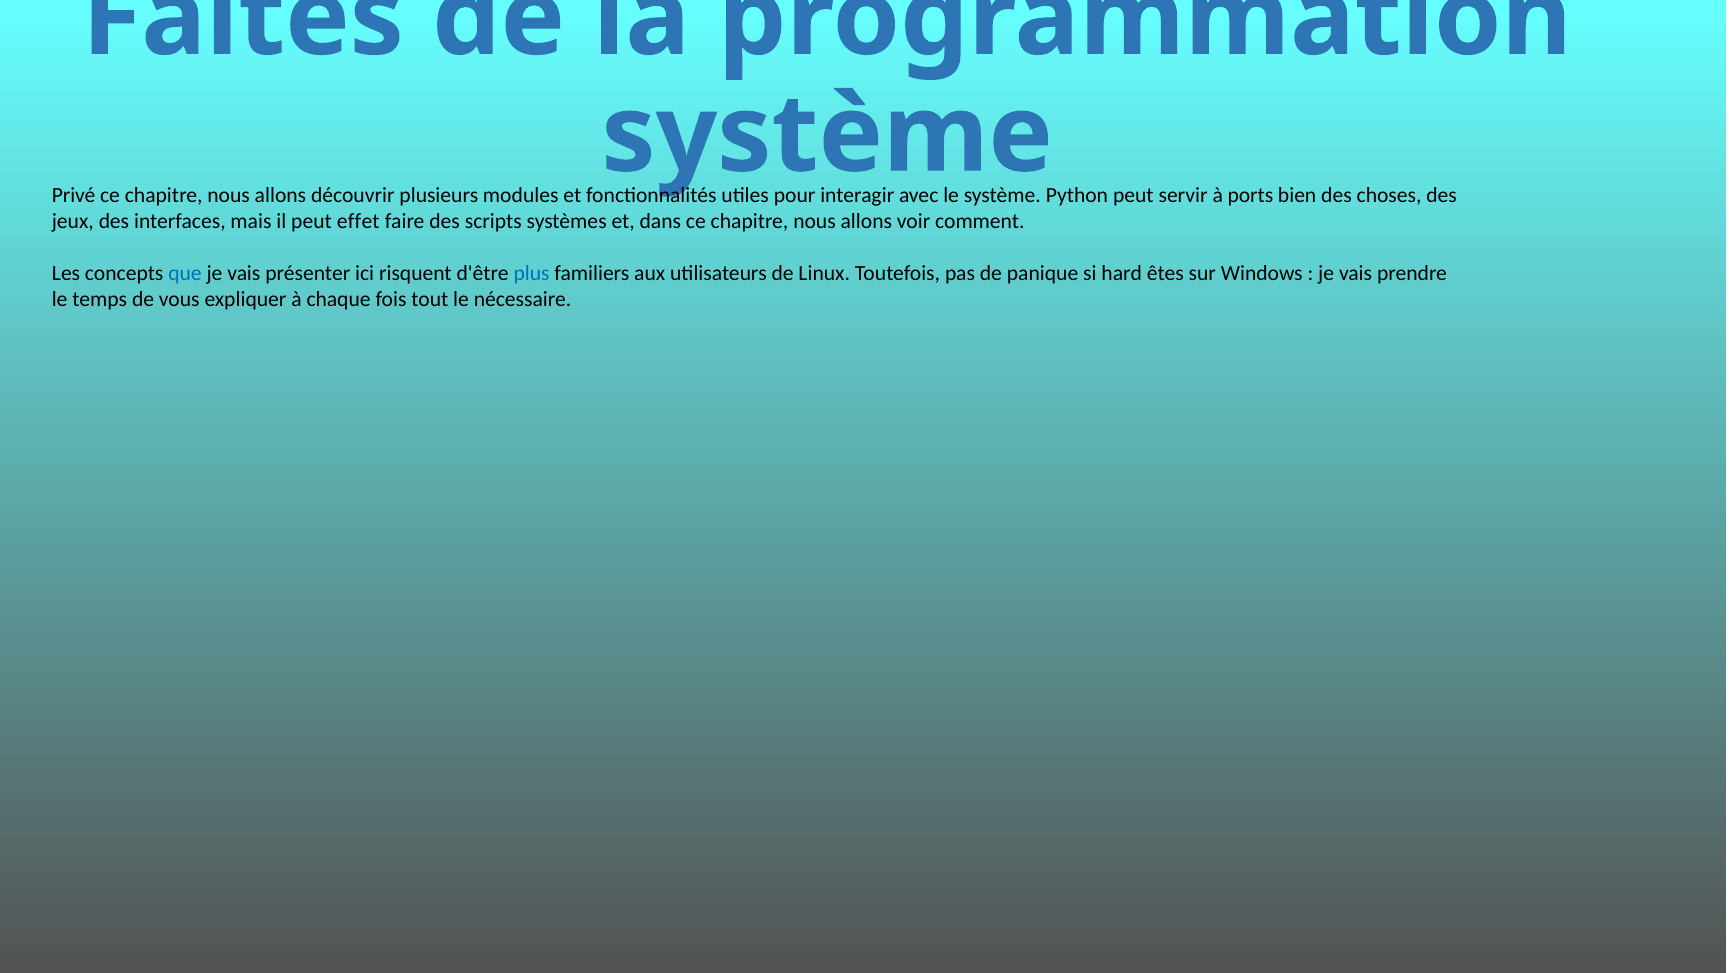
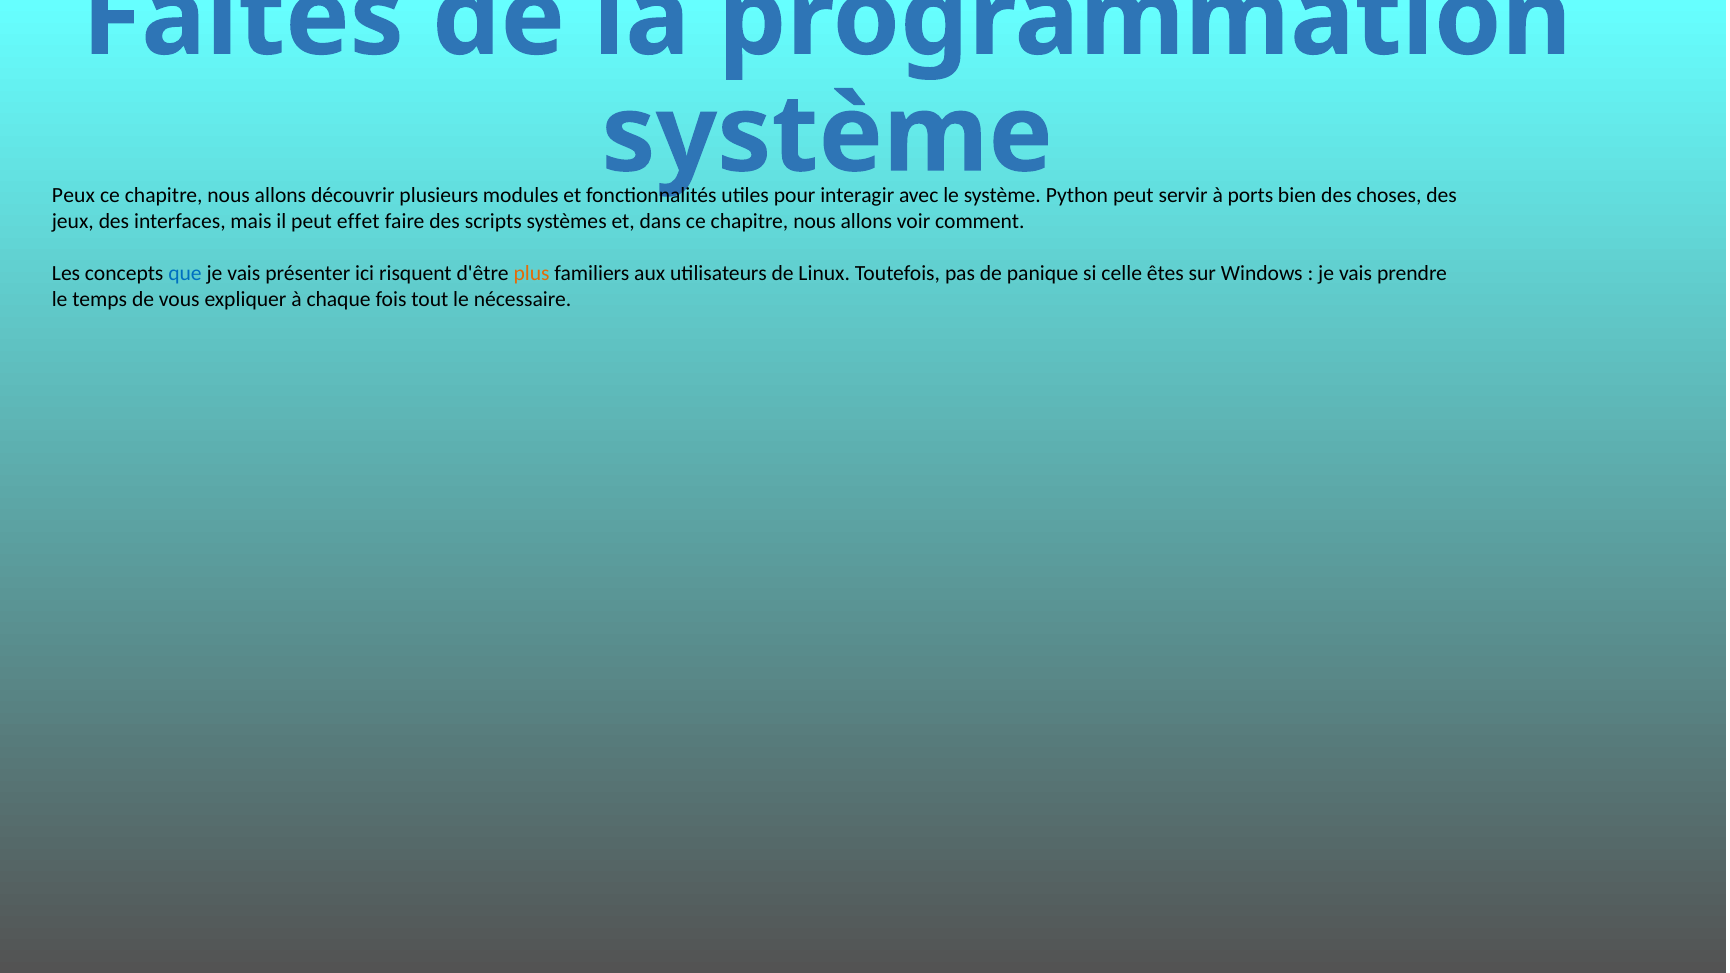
Privé: Privé -> Peux
plus colour: blue -> orange
hard: hard -> celle
